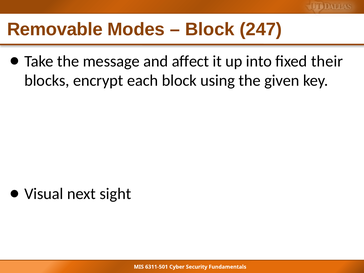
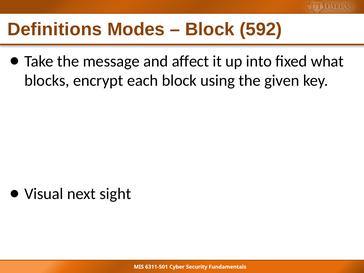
Removable: Removable -> Definitions
247: 247 -> 592
their: their -> what
